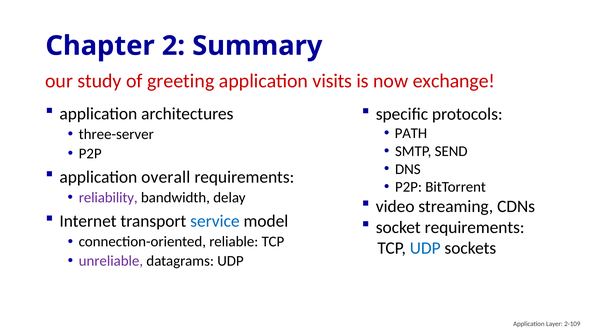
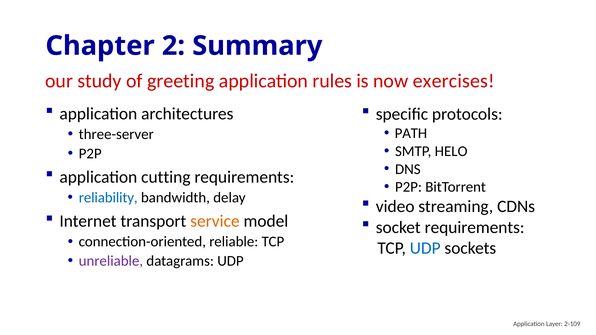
visits: visits -> rules
exchange: exchange -> exercises
SEND: SEND -> HELO
overall: overall -> cutting
reliability colour: purple -> blue
service colour: blue -> orange
